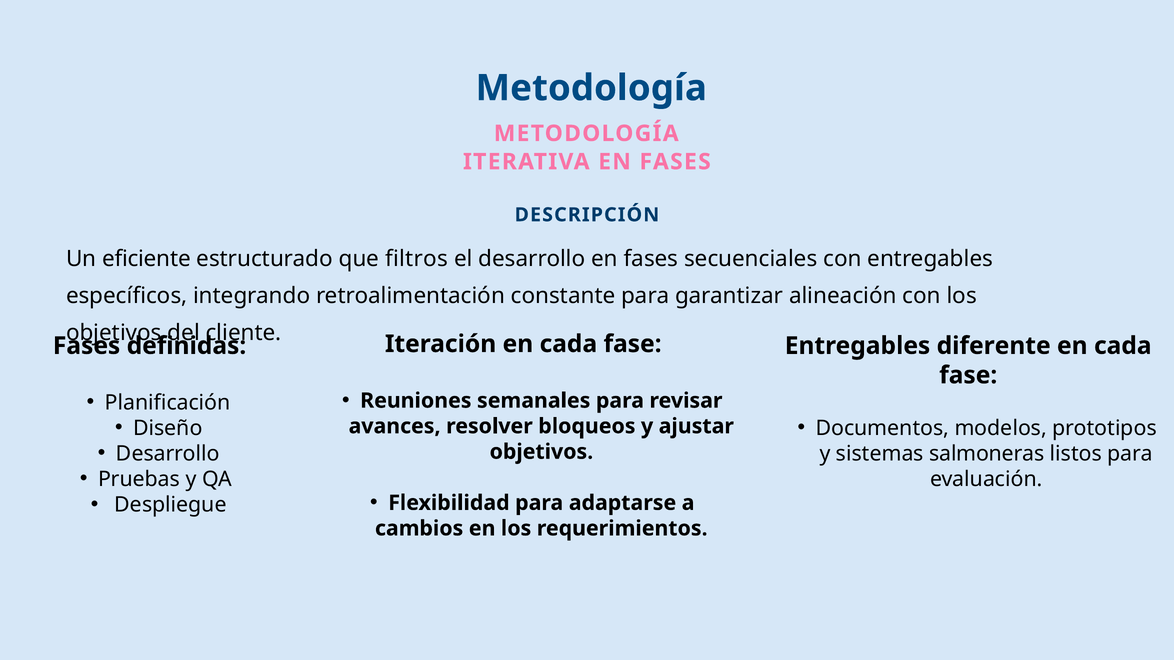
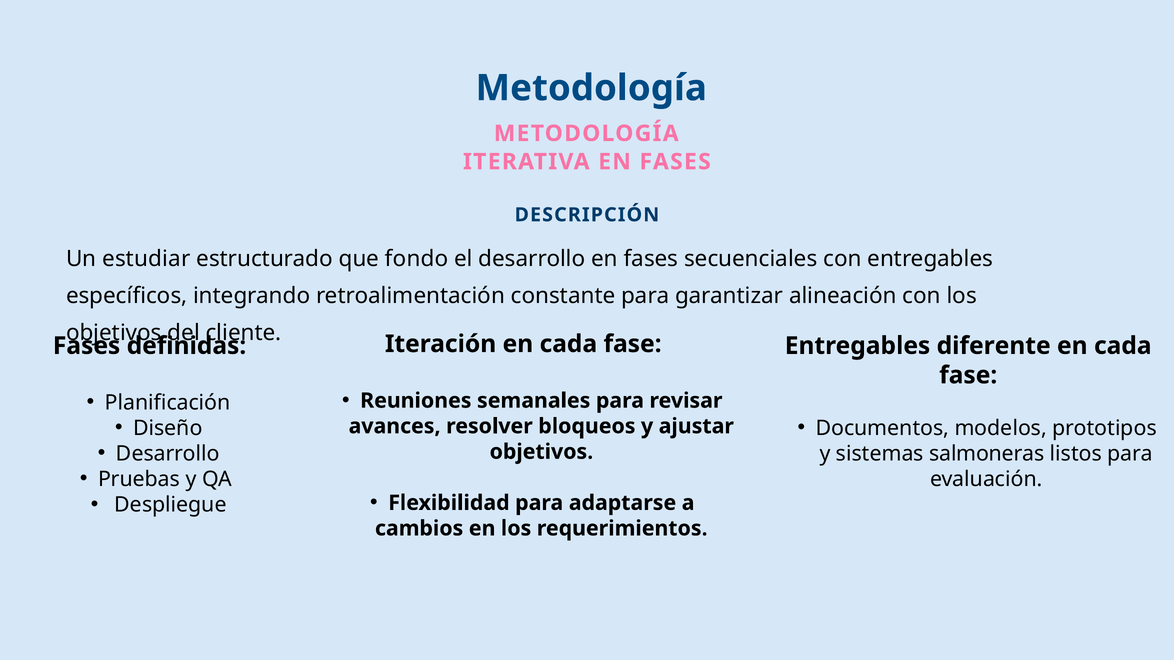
eficiente: eficiente -> estudiar
filtros: filtros -> fondo
